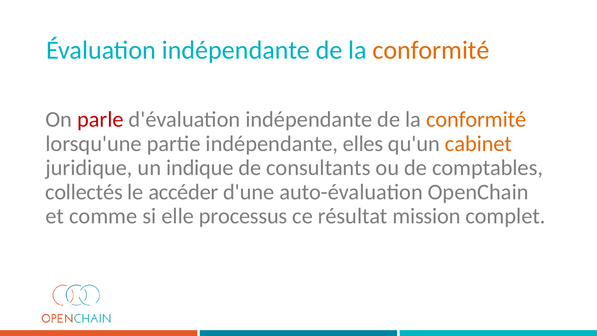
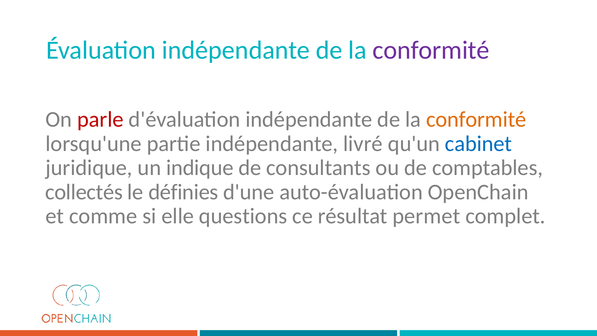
conformité at (431, 50) colour: orange -> purple
elles: elles -> livré
cabinet colour: orange -> blue
accéder: accéder -> définies
processus: processus -> questions
mission: mission -> permet
